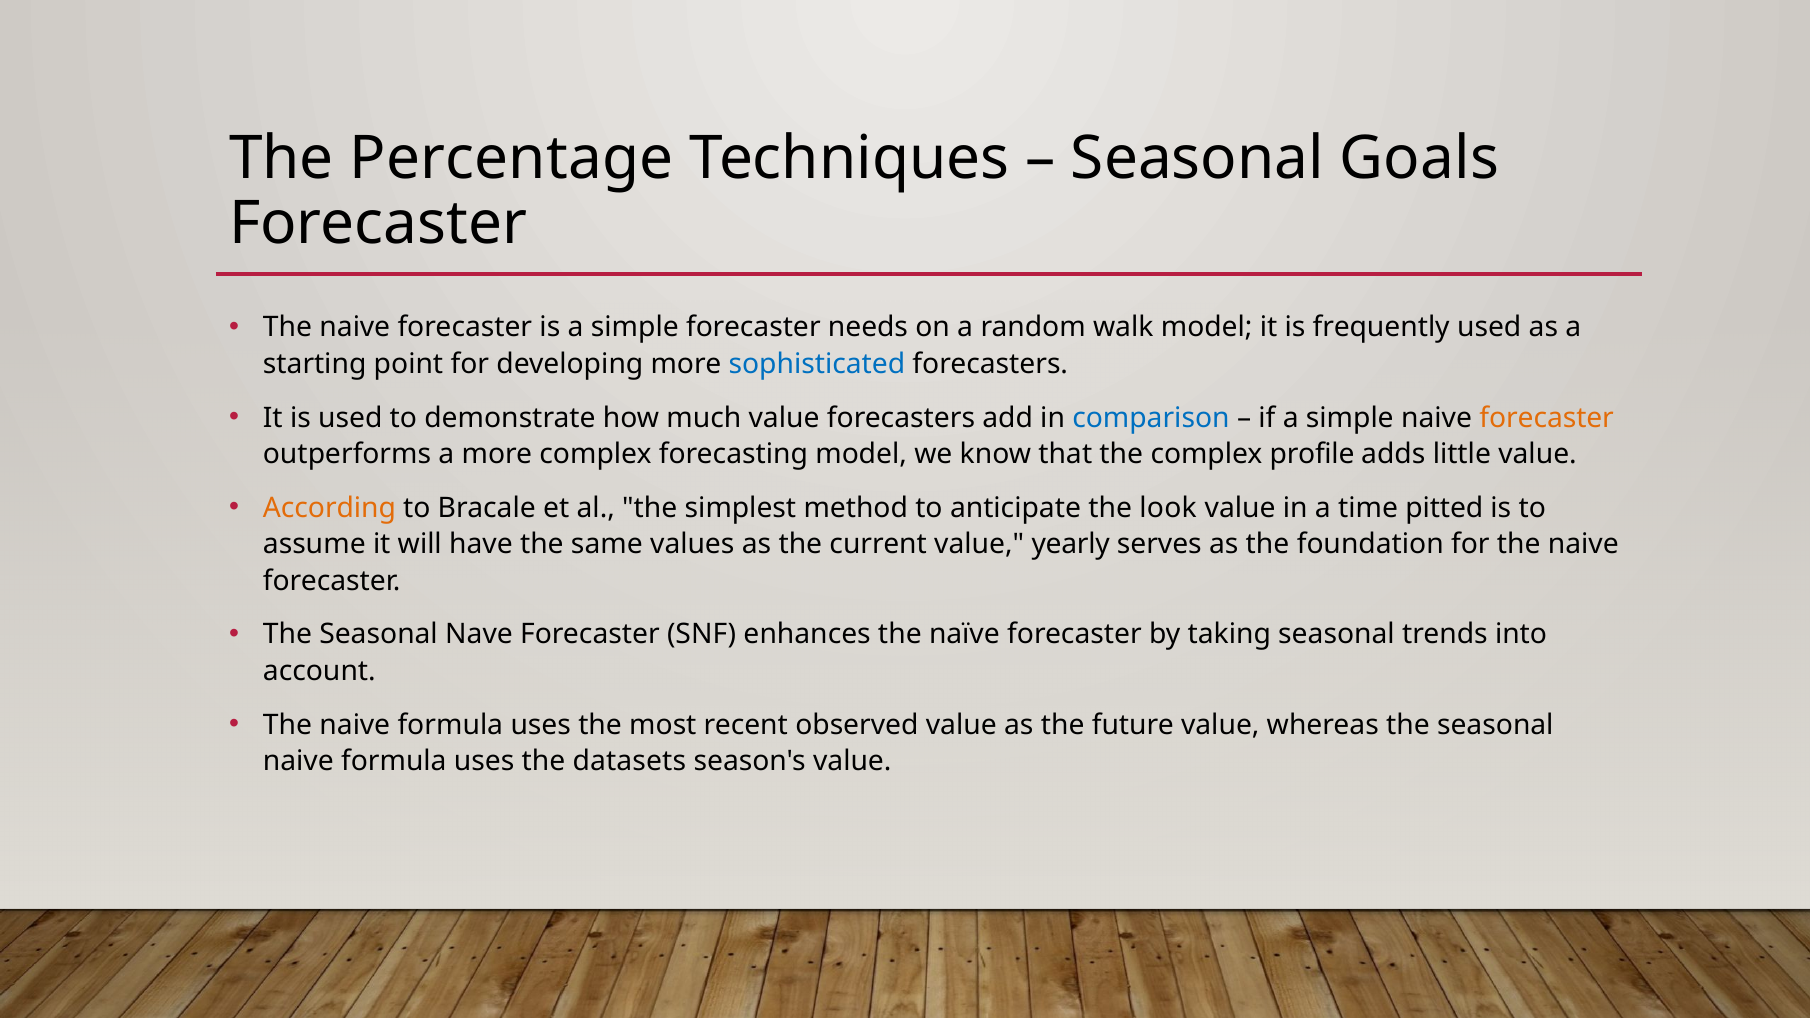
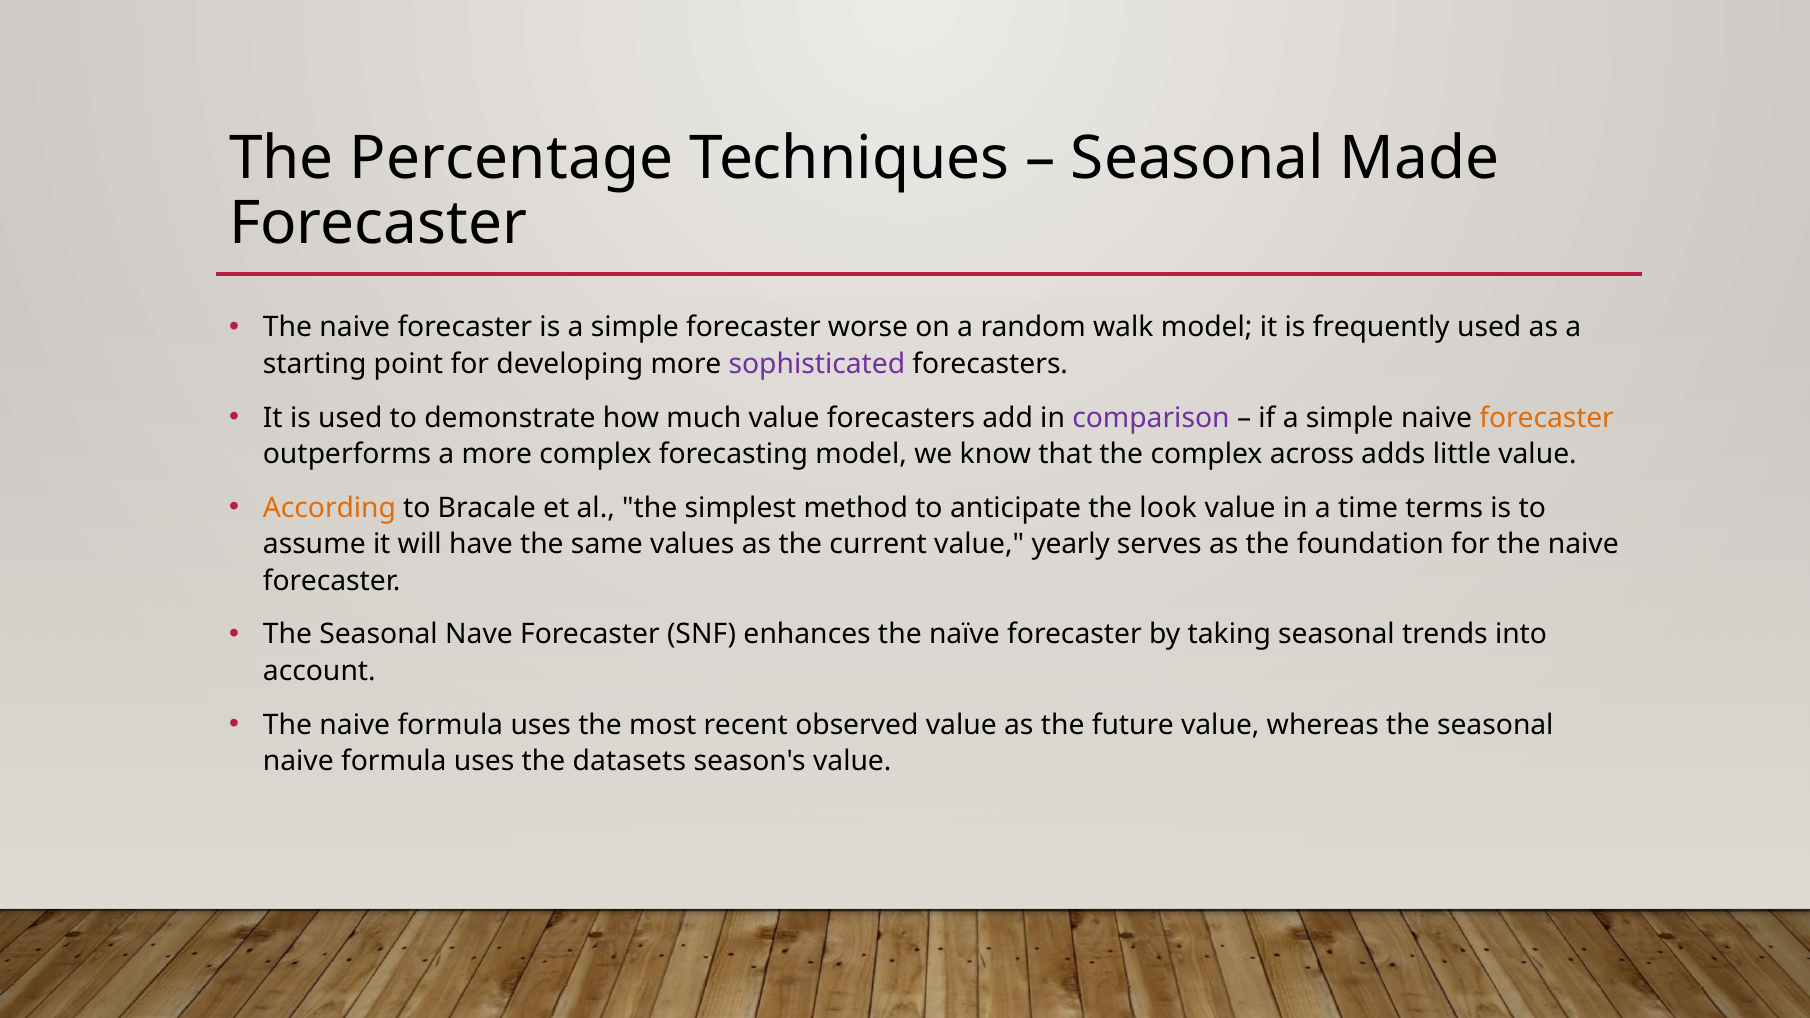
Goals: Goals -> Made
needs: needs -> worse
sophisticated colour: blue -> purple
comparison colour: blue -> purple
profile: profile -> across
pitted: pitted -> terms
